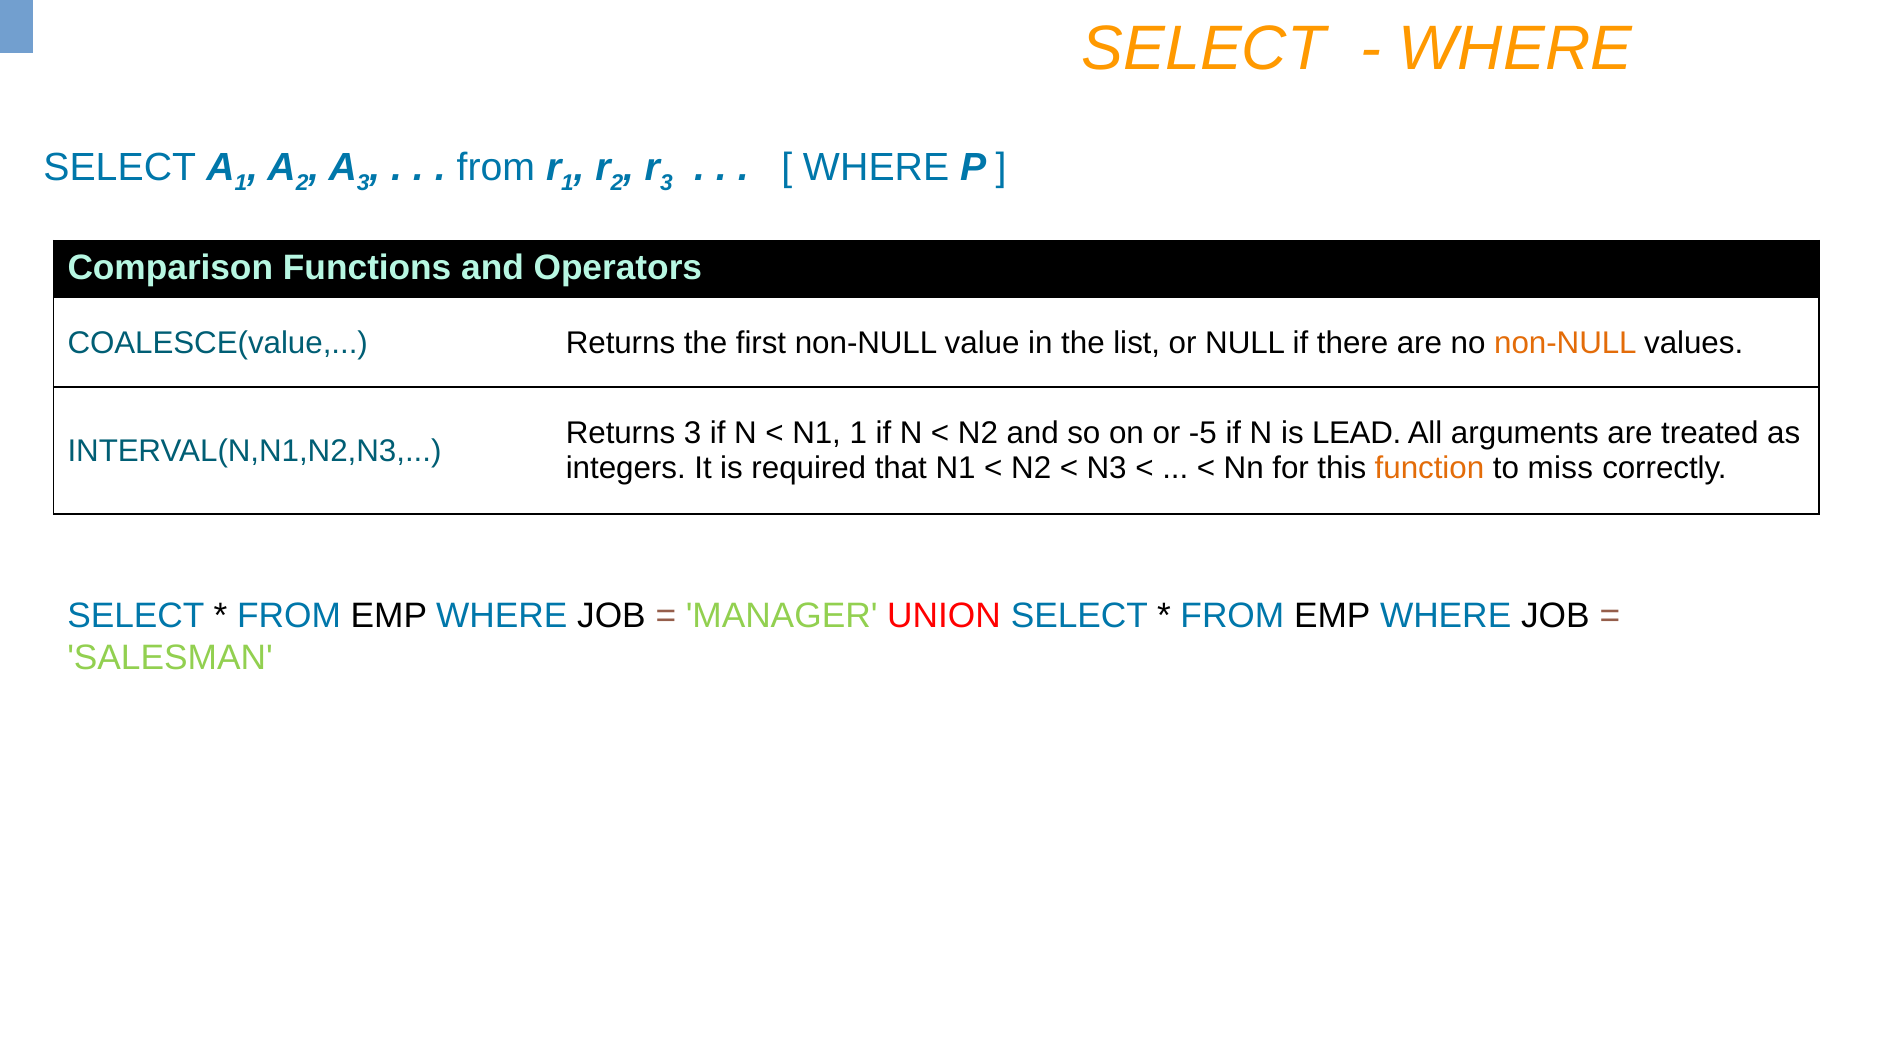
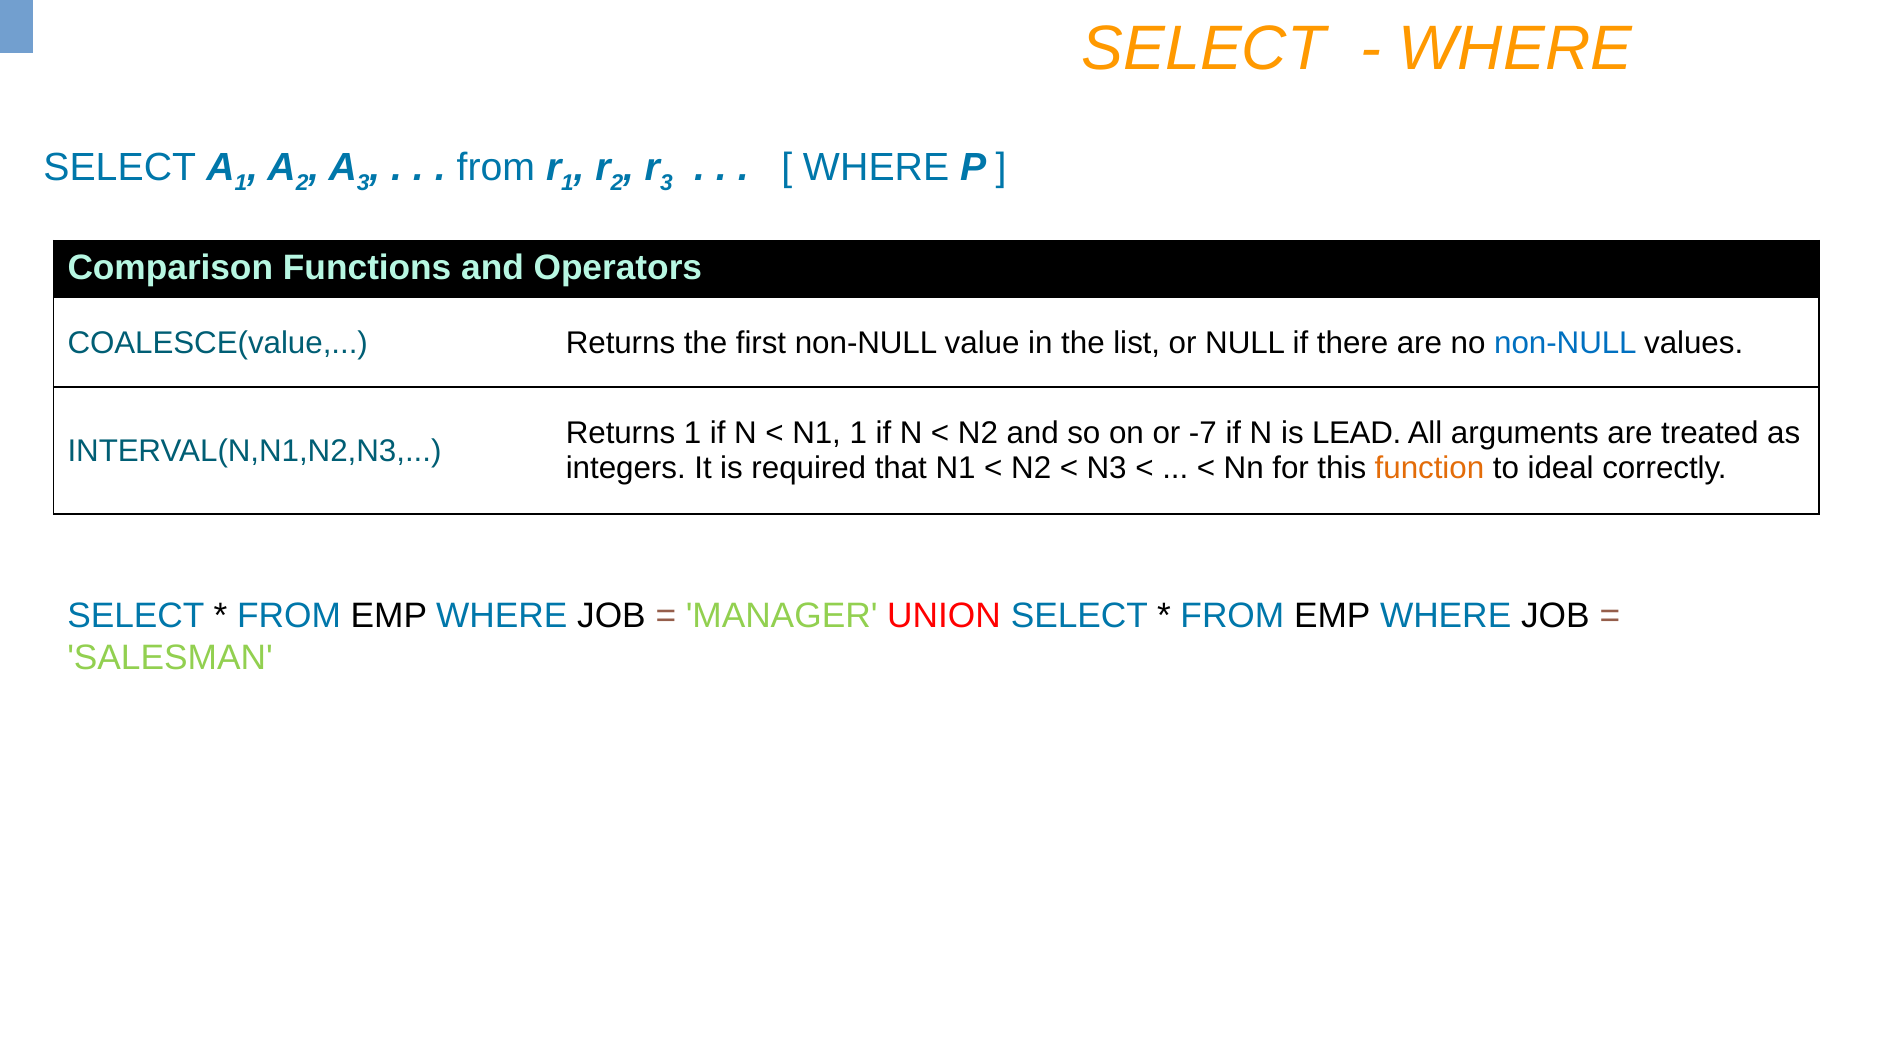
non-NULL at (1565, 343) colour: orange -> blue
Returns 3: 3 -> 1
-5: -5 -> -7
miss: miss -> ideal
